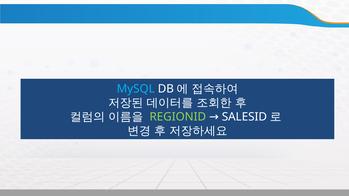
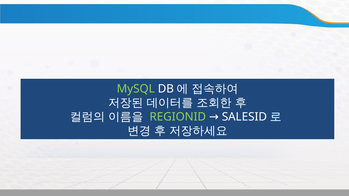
MySQL colour: light blue -> light green
